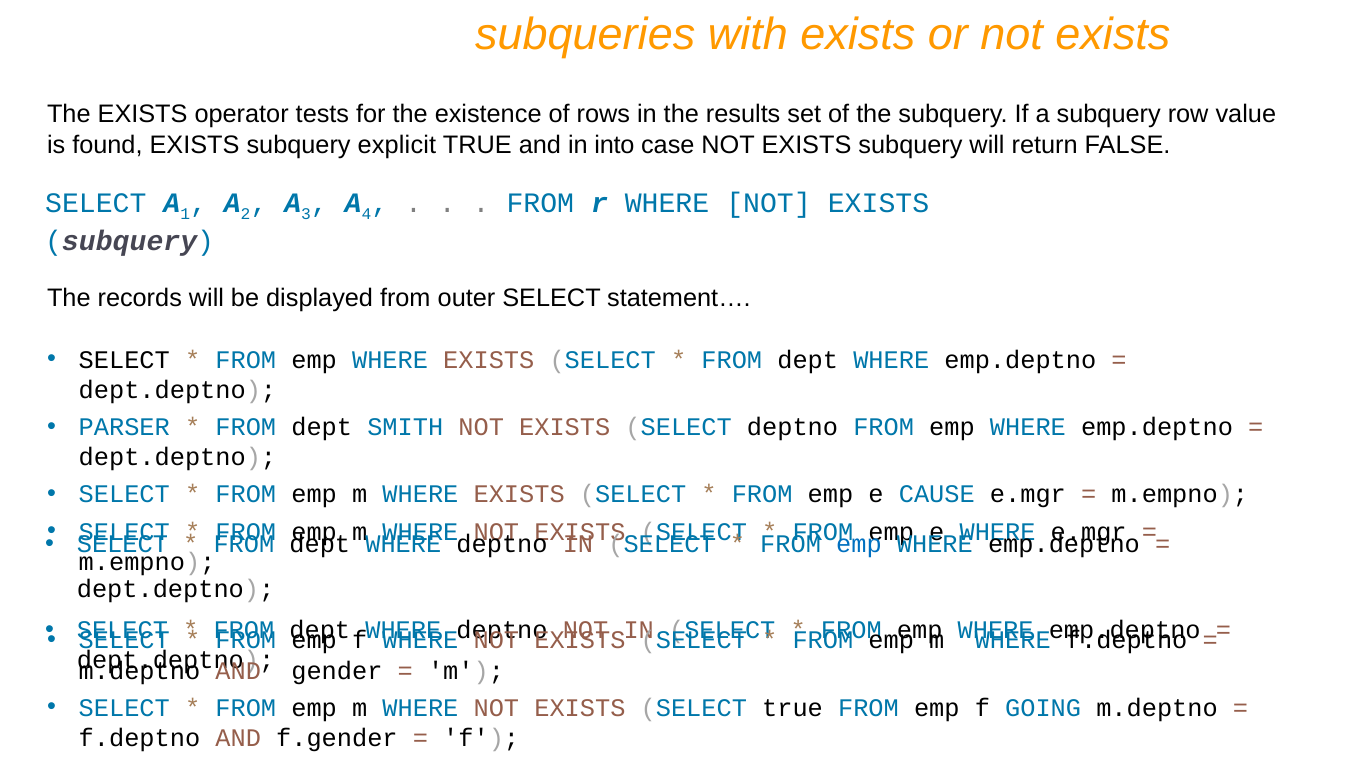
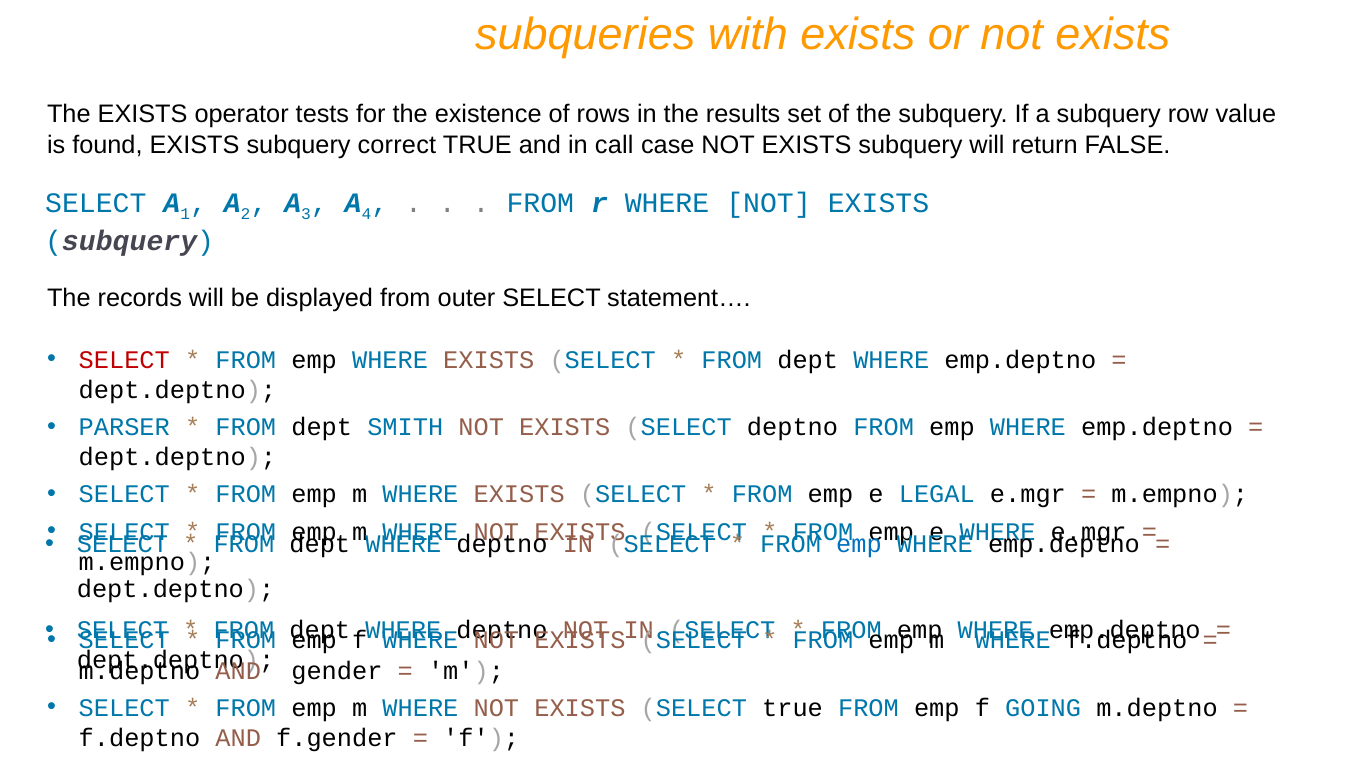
explicit: explicit -> correct
into: into -> call
SELECT at (124, 360) colour: black -> red
CAUSE: CAUSE -> LEGAL
